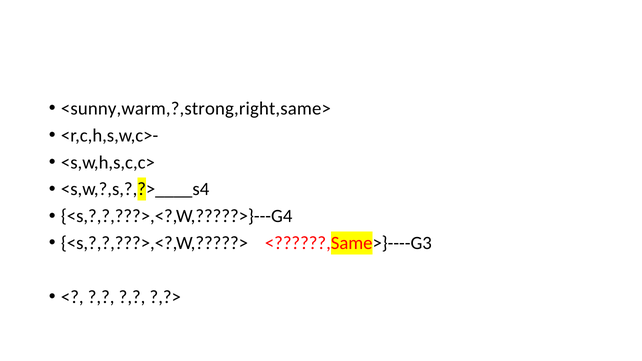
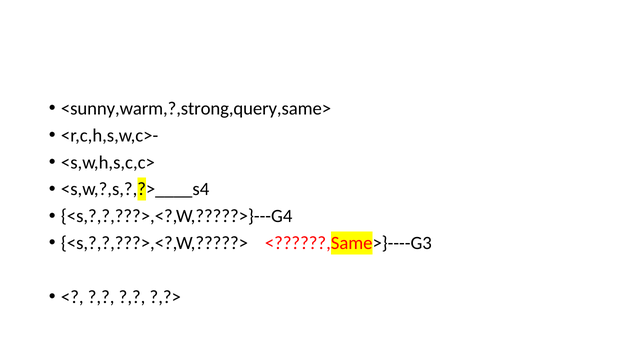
<sunny,warm,?,strong,right,same>: <sunny,warm,?,strong,right,same> -> <sunny,warm,?,strong,query,same>
